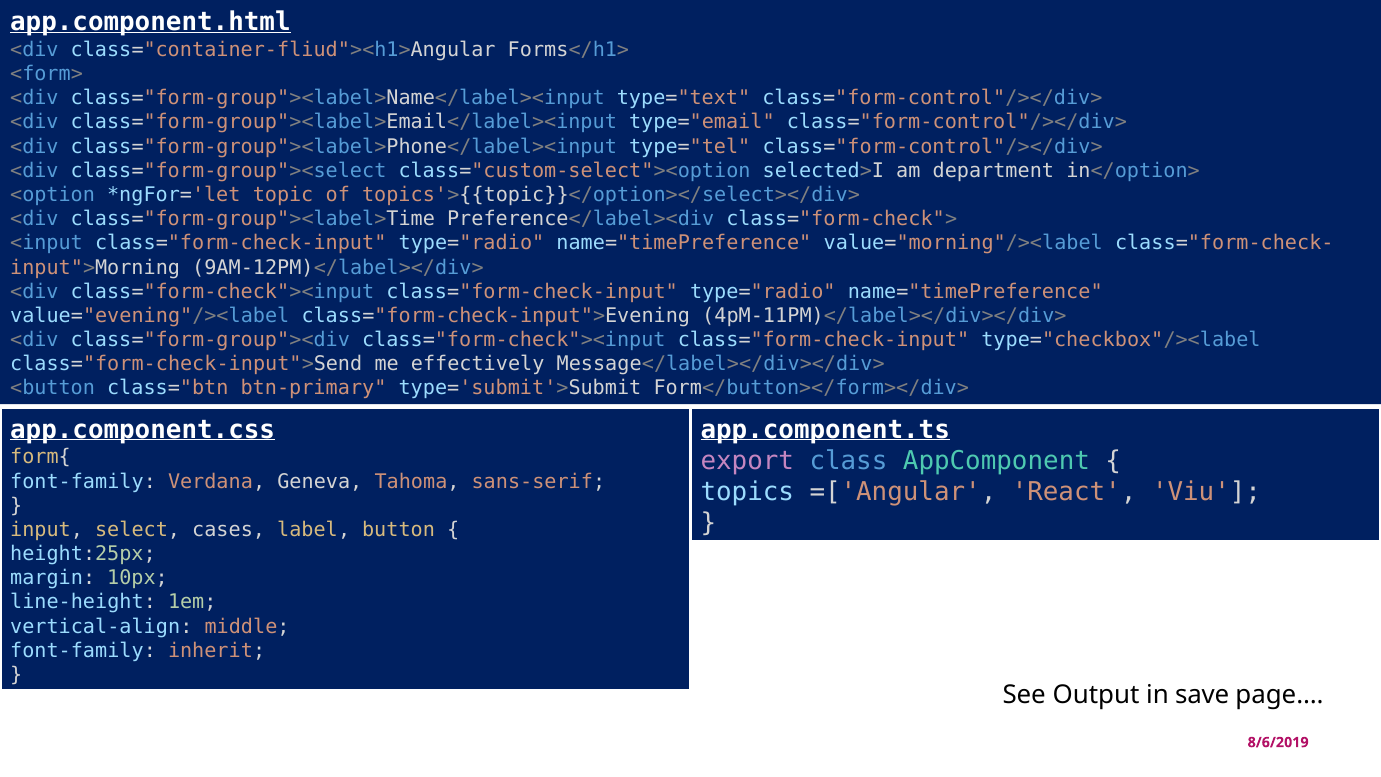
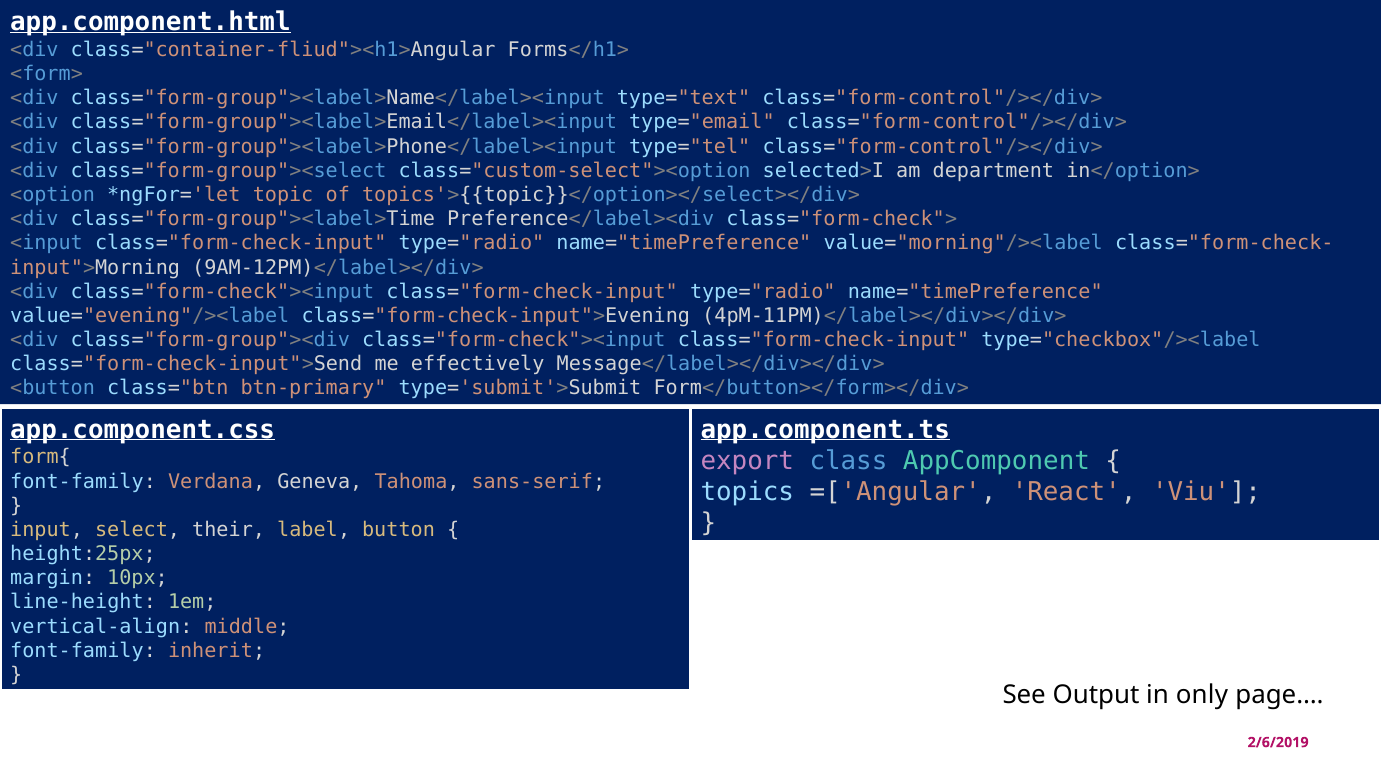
cases: cases -> their
save: save -> only
8/6/2019: 8/6/2019 -> 2/6/2019
